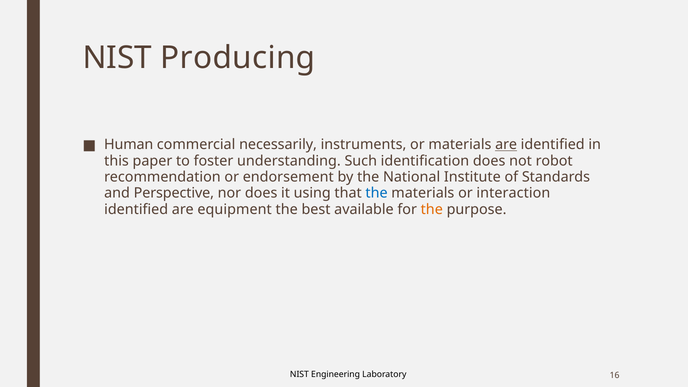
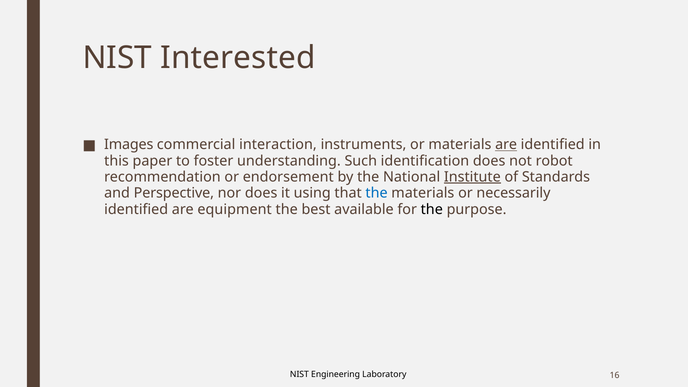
Producing: Producing -> Interested
Human: Human -> Images
necessarily: necessarily -> interaction
Institute underline: none -> present
interaction: interaction -> necessarily
the at (432, 209) colour: orange -> black
